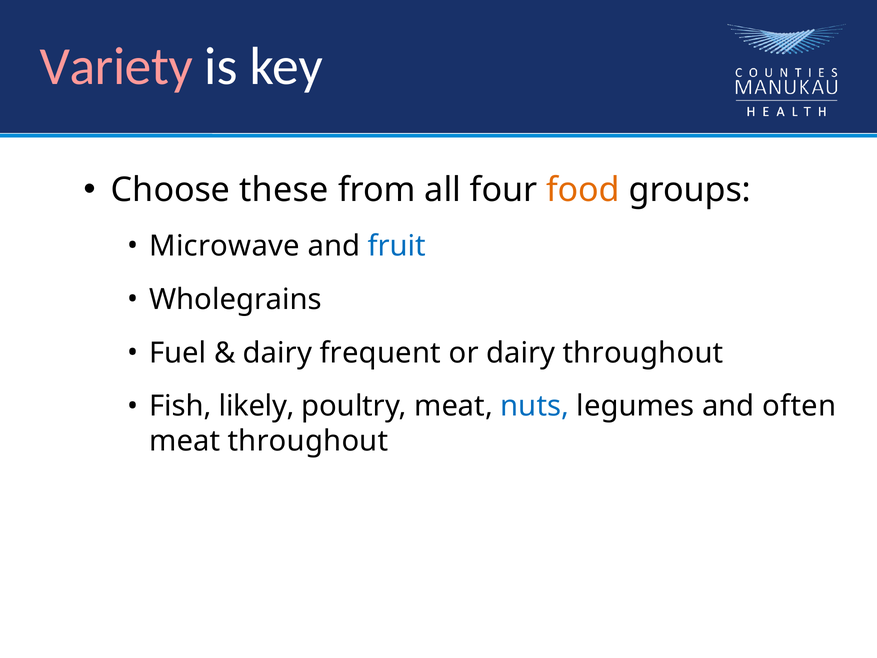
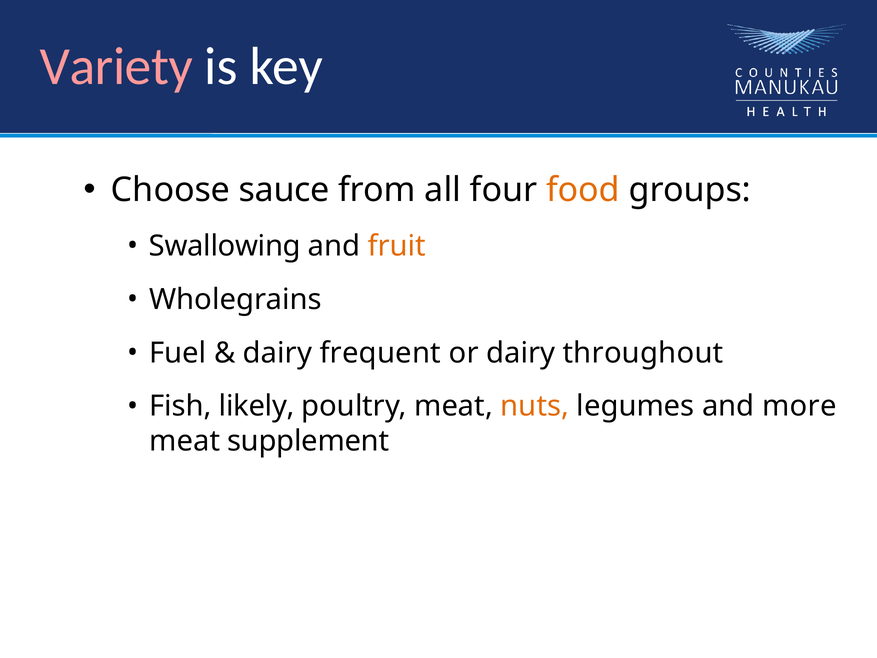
these: these -> sauce
Microwave: Microwave -> Swallowing
fruit colour: blue -> orange
nuts colour: blue -> orange
often: often -> more
meat throughout: throughout -> supplement
